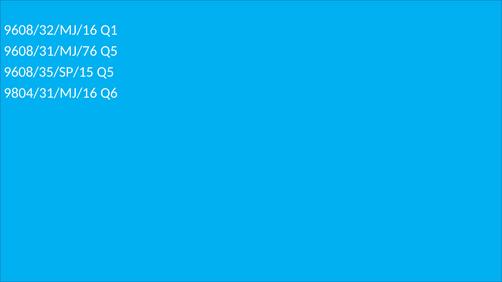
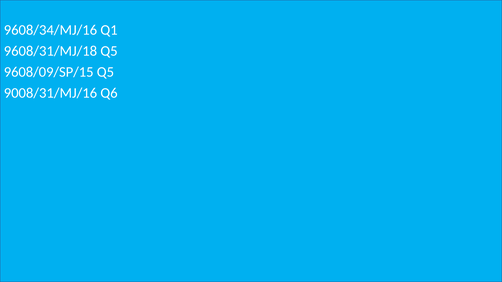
9608/32/MJ/16: 9608/32/MJ/16 -> 9608/34/MJ/16
9608/31/MJ/76: 9608/31/MJ/76 -> 9608/31/MJ/18
9608/35/SP/15: 9608/35/SP/15 -> 9608/09/SP/15
9804/31/MJ/16: 9804/31/MJ/16 -> 9008/31/MJ/16
